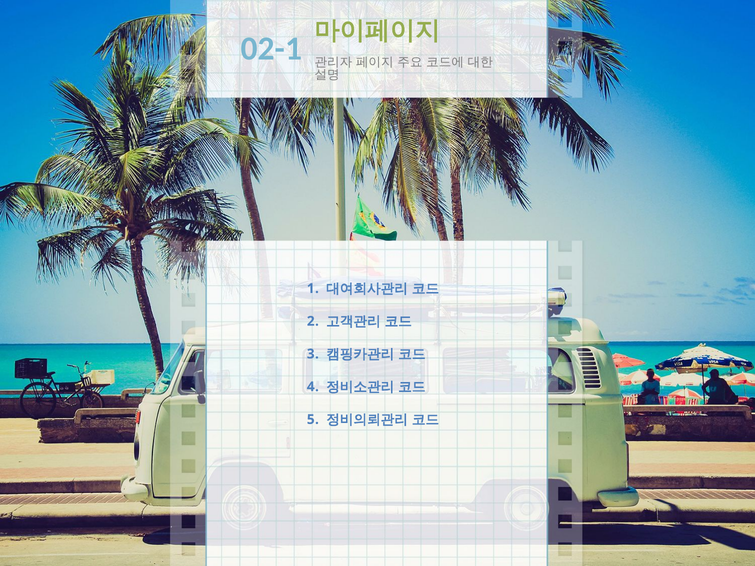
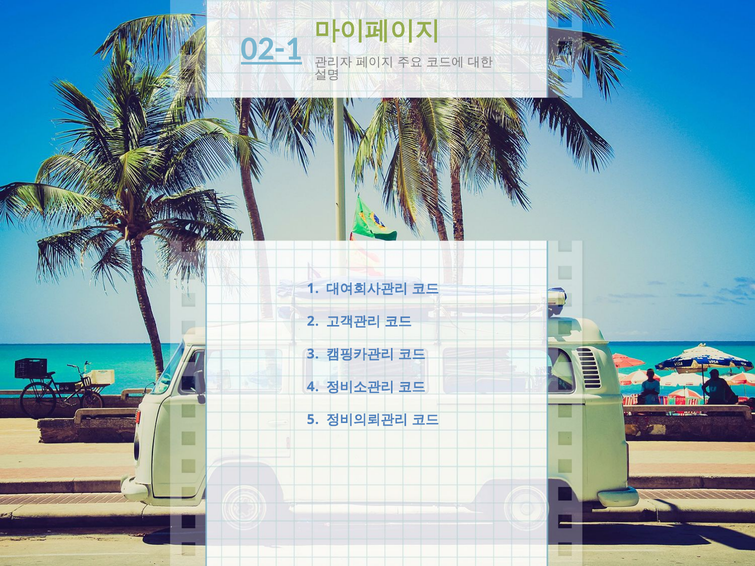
02-1 underline: none -> present
